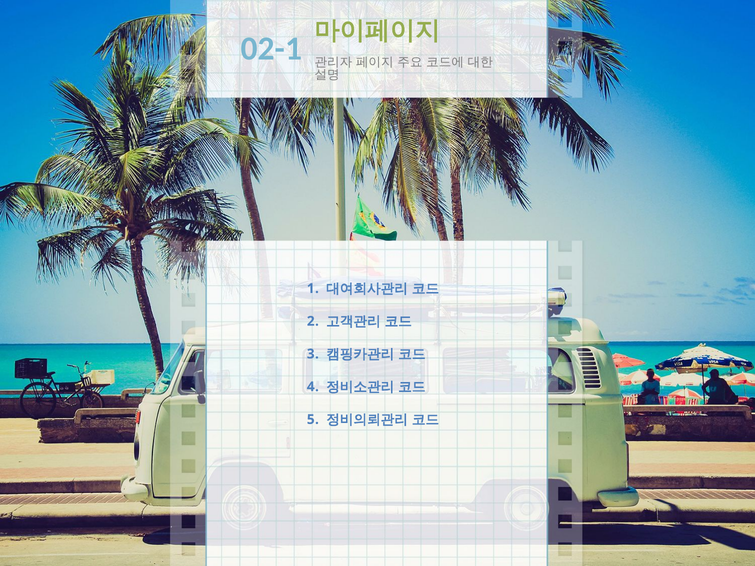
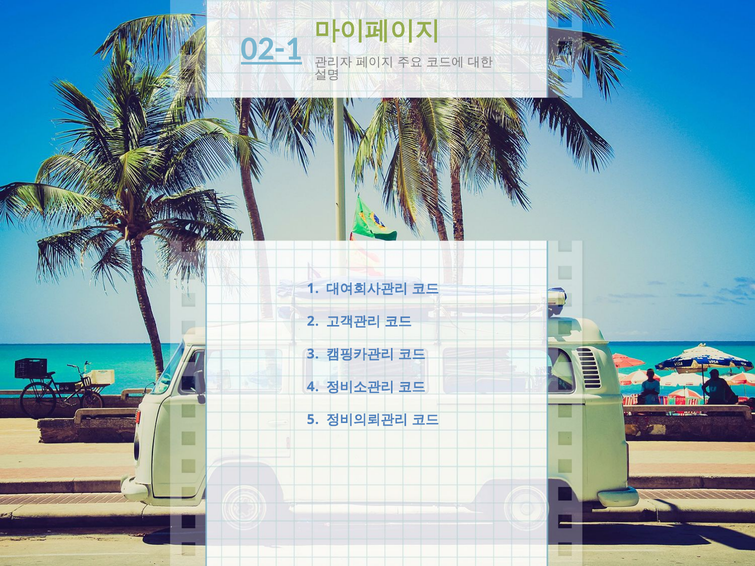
02-1 underline: none -> present
